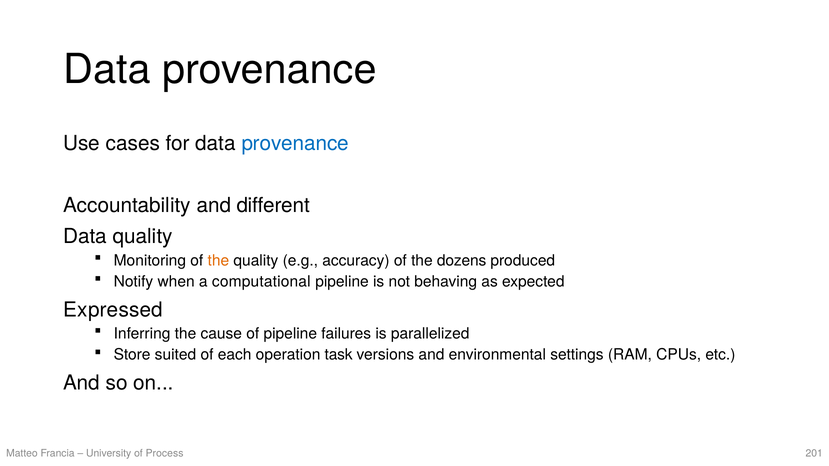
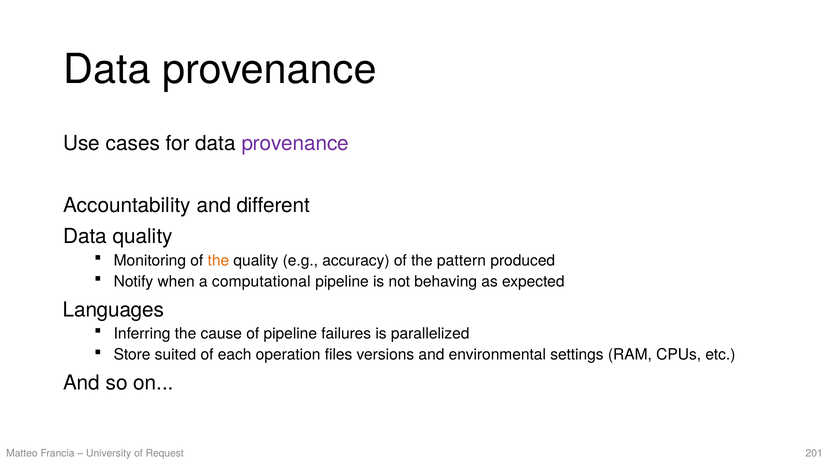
provenance at (295, 144) colour: blue -> purple
dozens: dozens -> pattern
Expressed: Expressed -> Languages
task: task -> files
Process: Process -> Request
